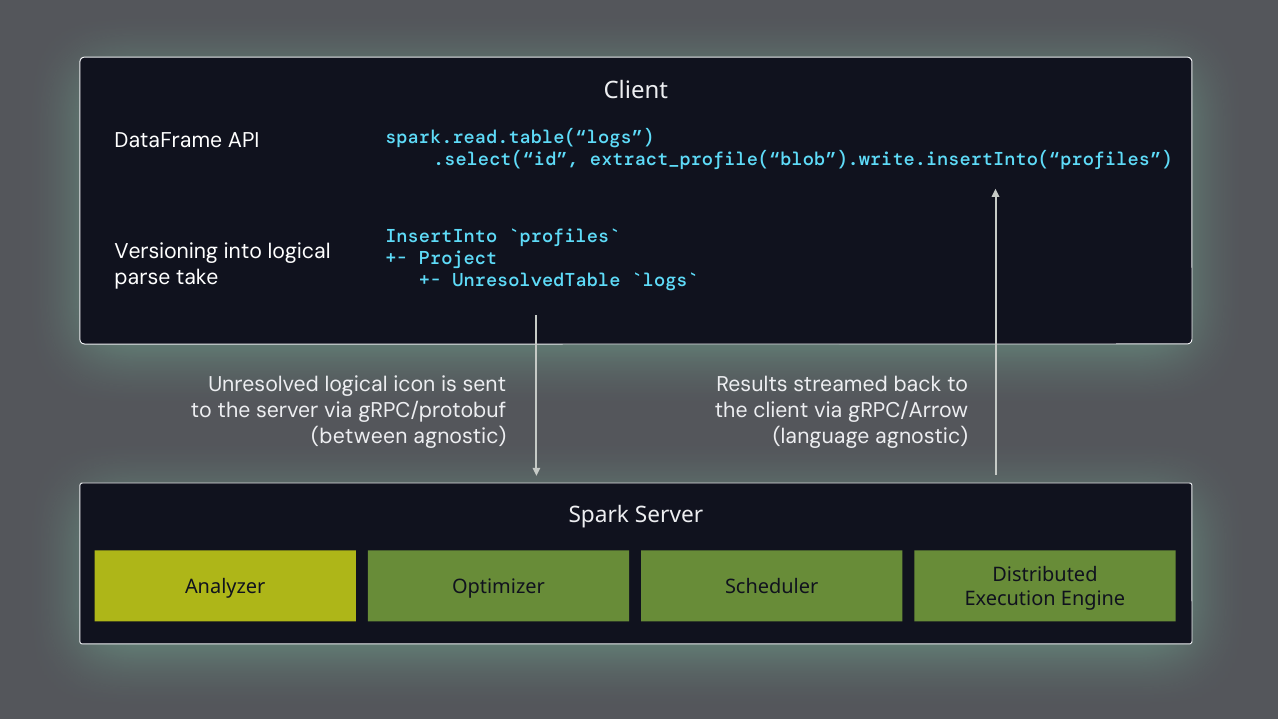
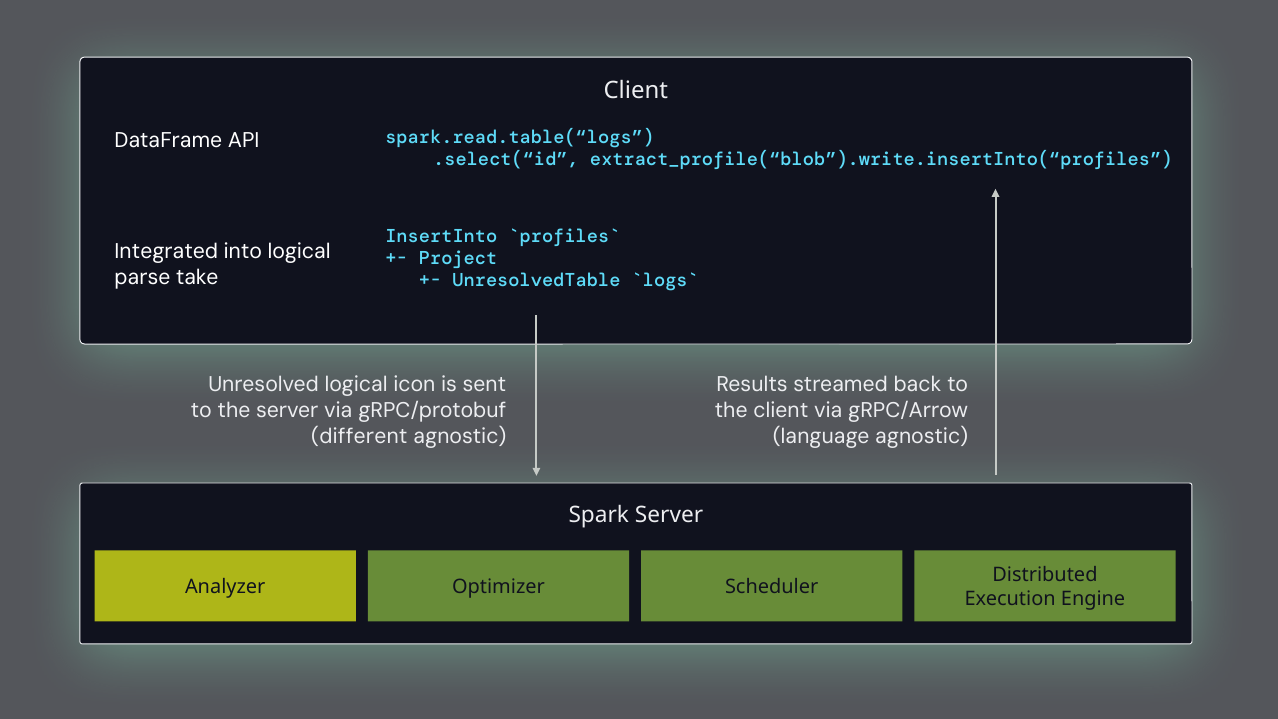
Versioning: Versioning -> Integrated
between: between -> different
